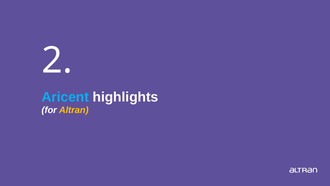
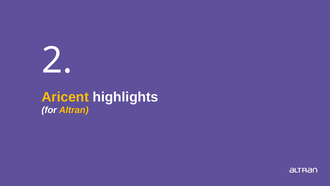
Aricent colour: light blue -> yellow
